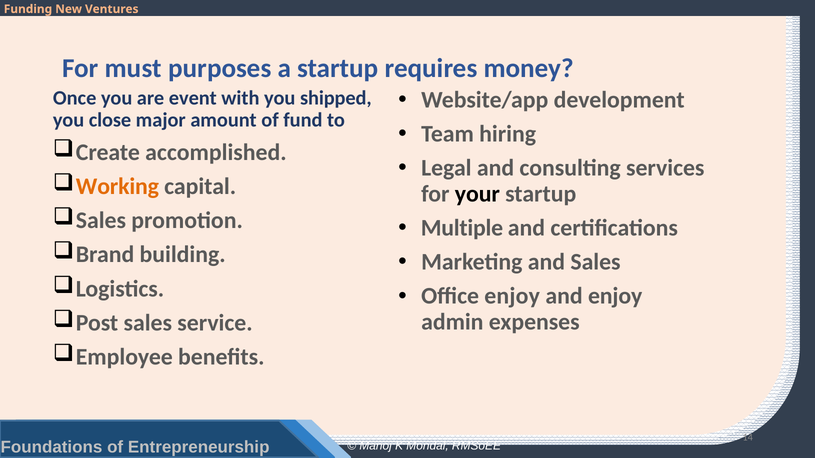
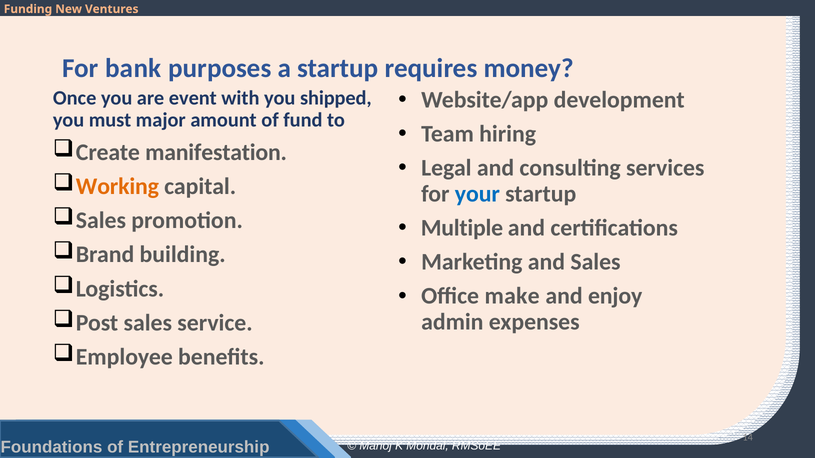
must: must -> bank
close: close -> must
accomplished: accomplished -> manifestation
your colour: black -> blue
Office enjoy: enjoy -> make
